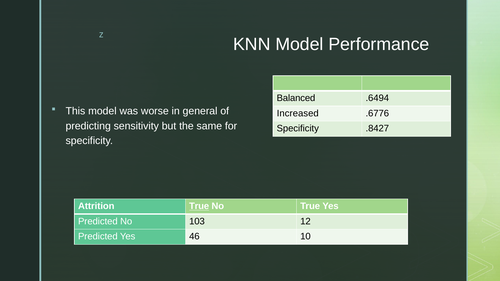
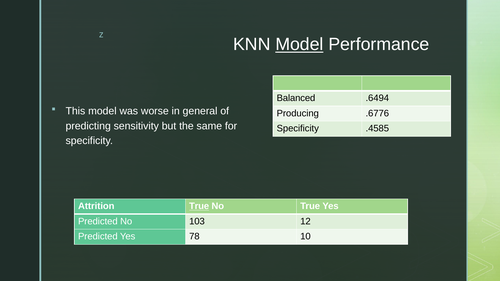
Model at (299, 44) underline: none -> present
Increased: Increased -> Producing
.8427: .8427 -> .4585
46: 46 -> 78
